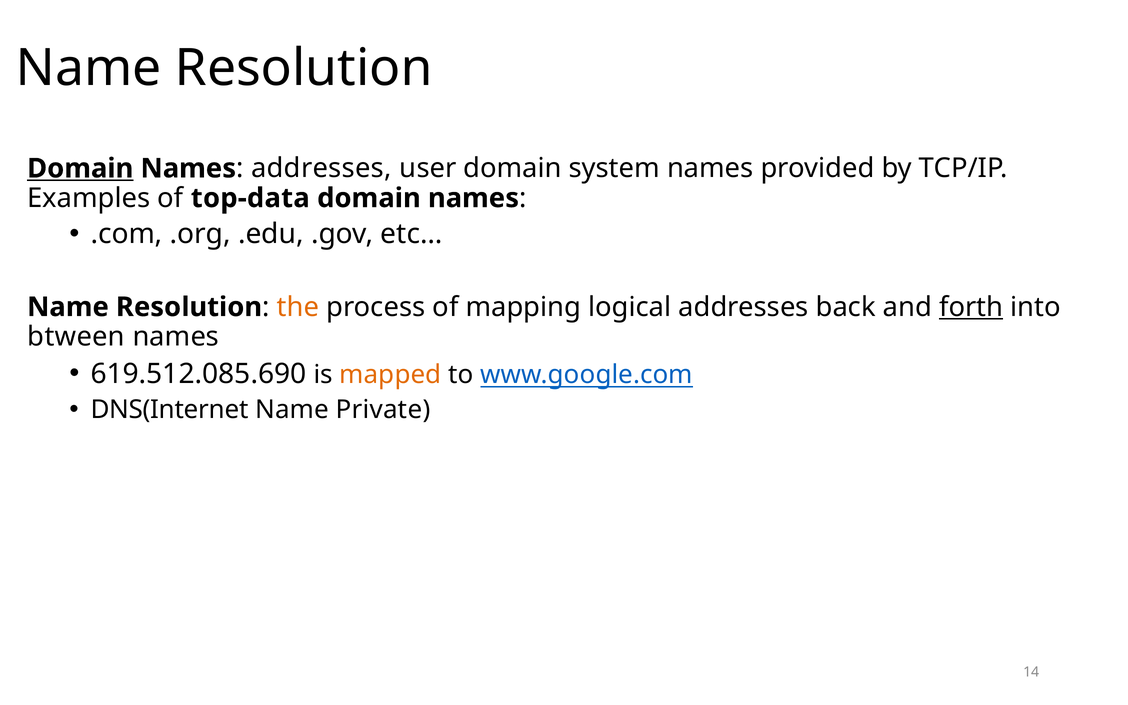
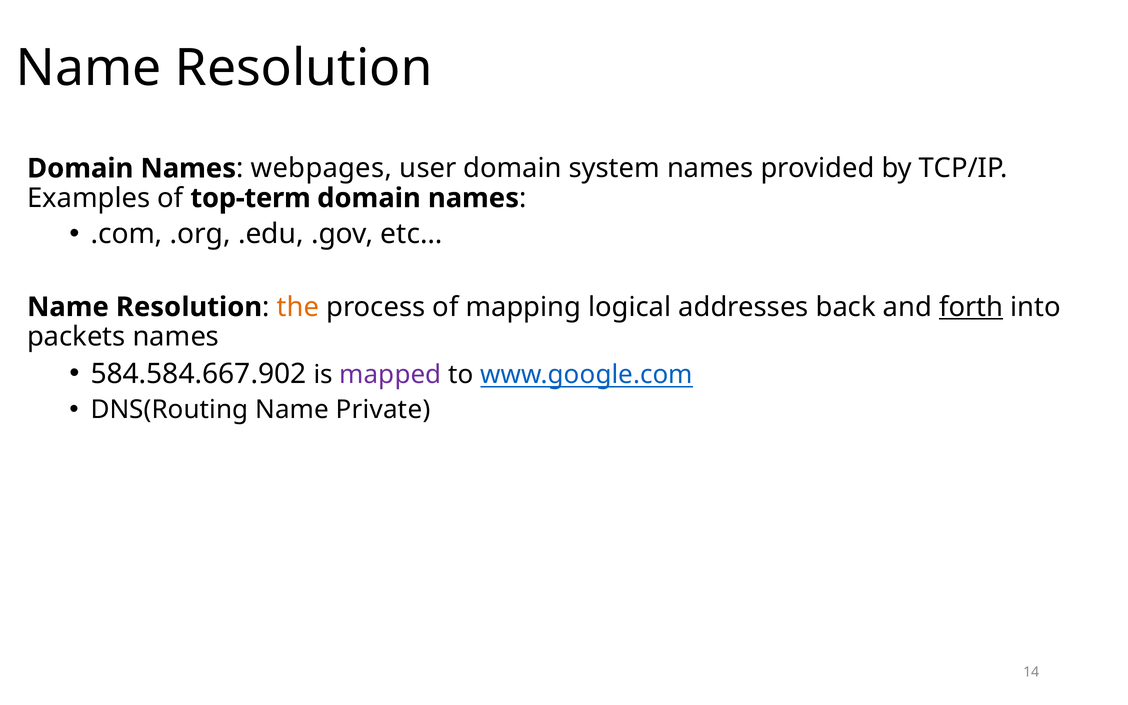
Domain at (80, 168) underline: present -> none
Names addresses: addresses -> webpages
top-data: top-data -> top-term
btween: btween -> packets
619.512.085.690: 619.512.085.690 -> 584.584.667.902
mapped colour: orange -> purple
DNS(Internet: DNS(Internet -> DNS(Routing
